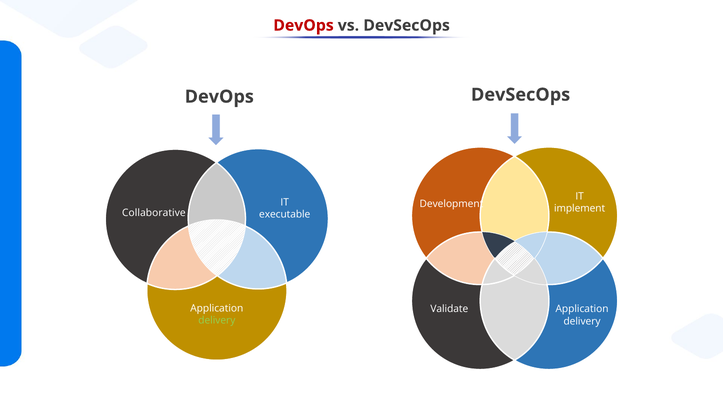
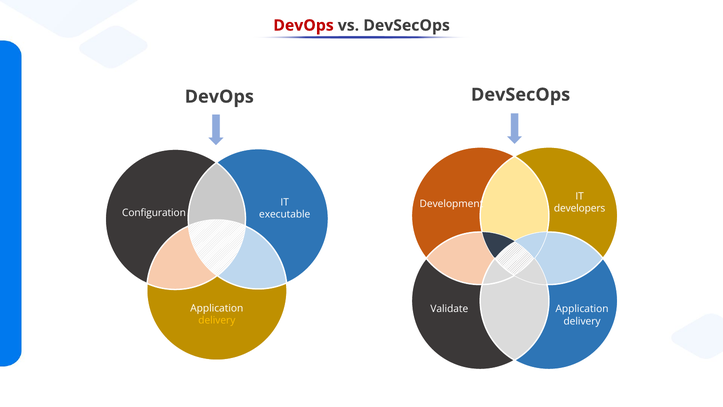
implement: implement -> developers
Collaborative: Collaborative -> Configuration
delivery at (217, 320) colour: light green -> yellow
